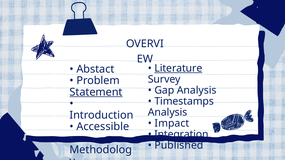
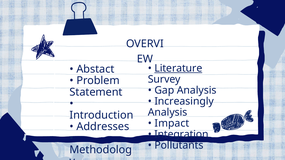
Statement underline: present -> none
Timestamps: Timestamps -> Increasingly
Accessible: Accessible -> Addresses
Published: Published -> Pollutants
